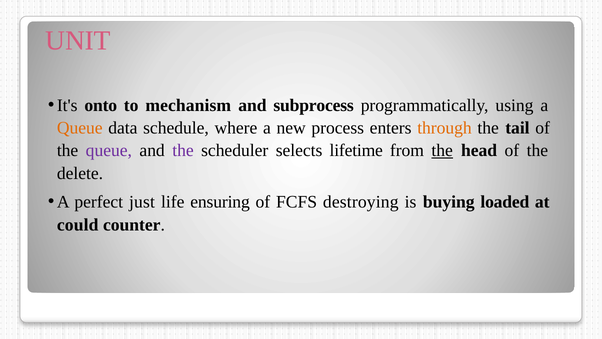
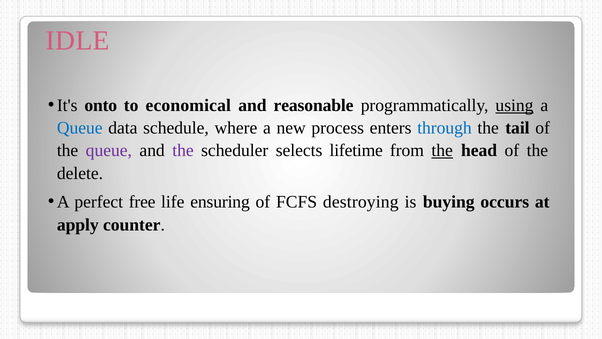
UNIT: UNIT -> IDLE
mechanism: mechanism -> economical
subprocess: subprocess -> reasonable
using underline: none -> present
Queue at (80, 128) colour: orange -> blue
through colour: orange -> blue
just: just -> free
loaded: loaded -> occurs
could: could -> apply
